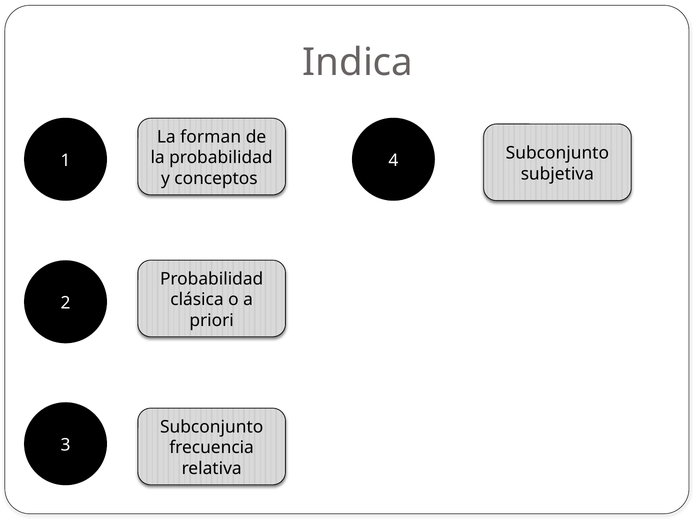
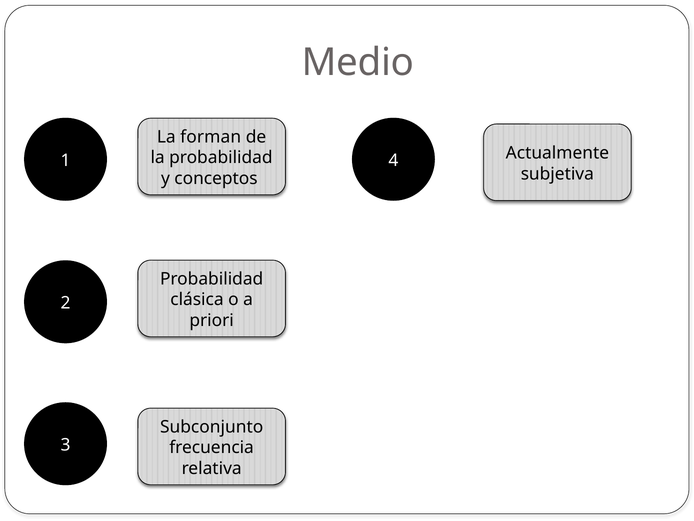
Indica: Indica -> Medio
Subconjunto at (557, 153): Subconjunto -> Actualmente
